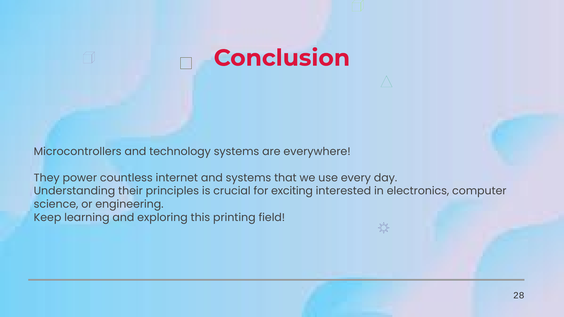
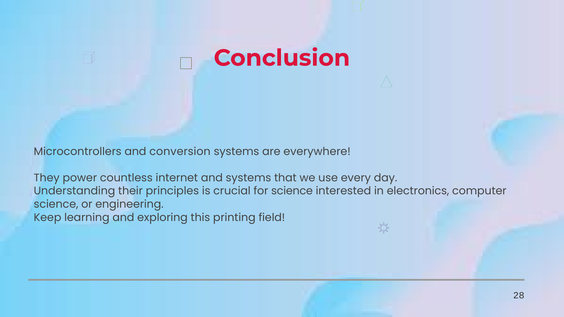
technology: technology -> conversion
for exciting: exciting -> science
